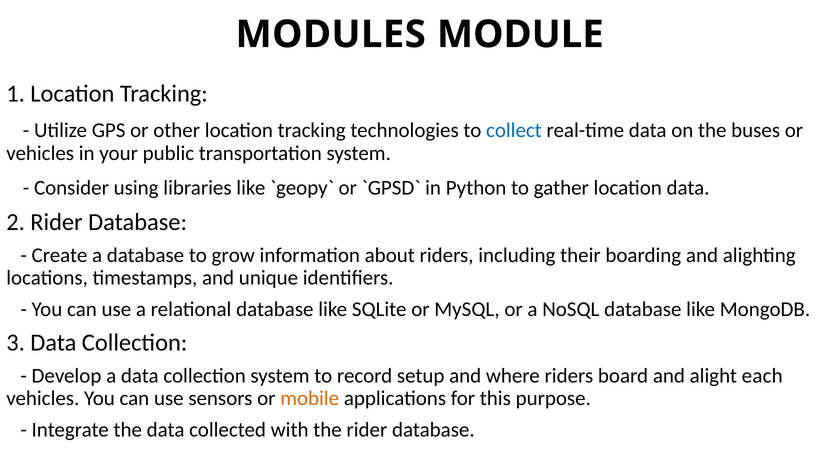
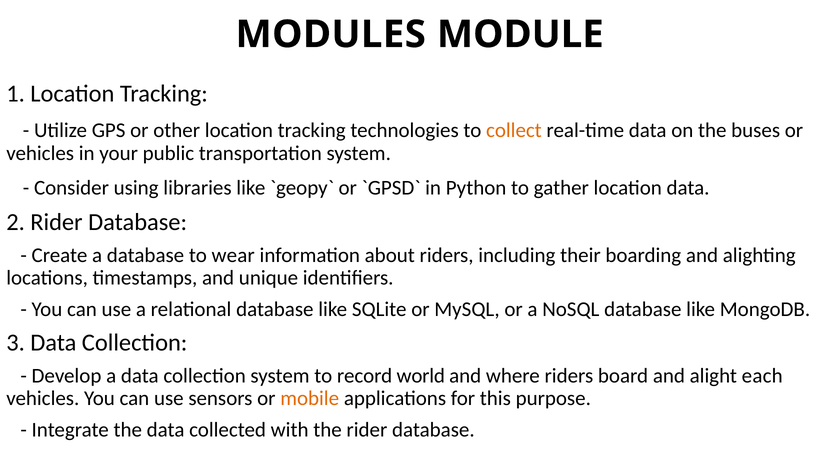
collect colour: blue -> orange
grow: grow -> wear
setup: setup -> world
